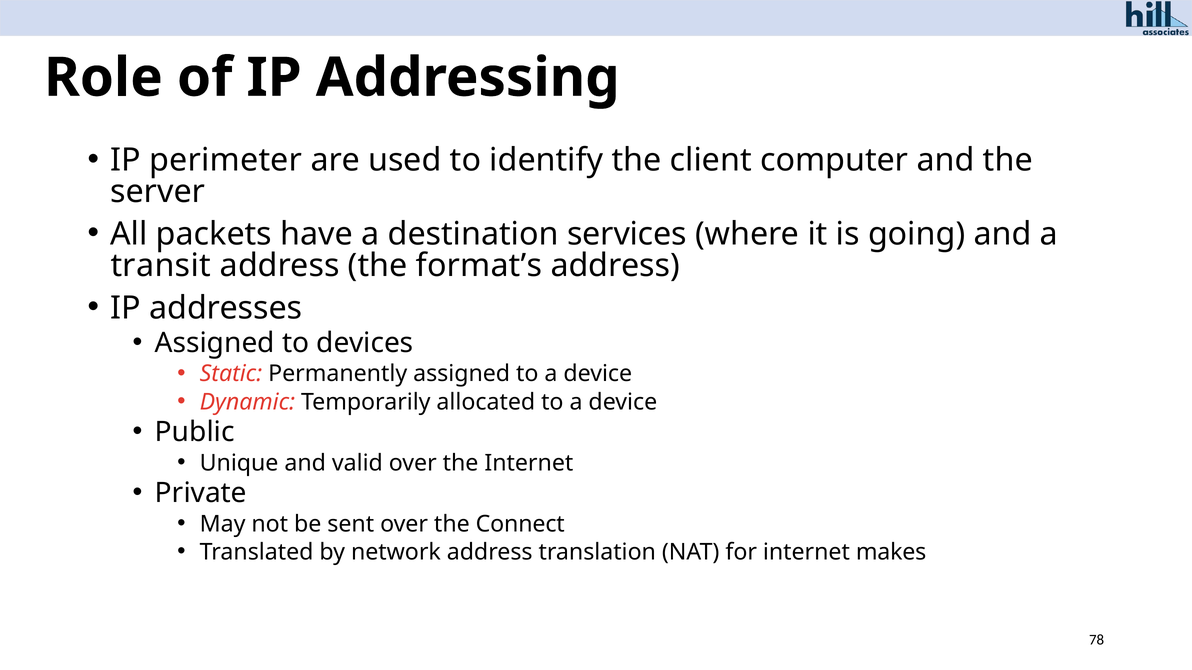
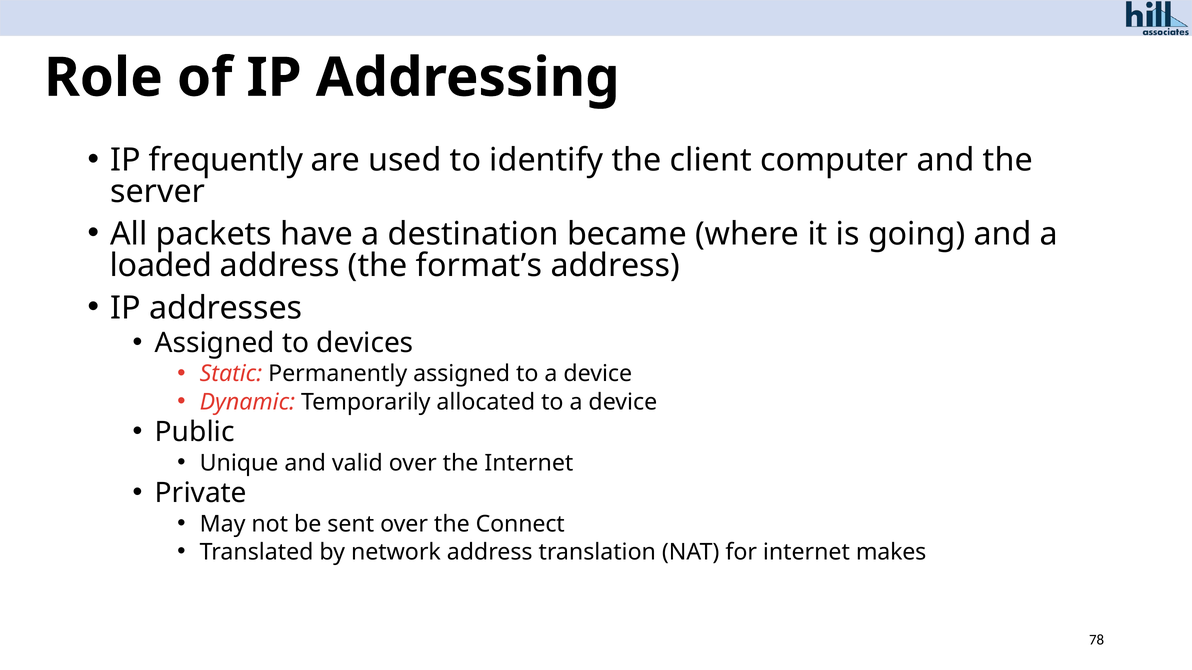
perimeter: perimeter -> frequently
services: services -> became
transit: transit -> loaded
